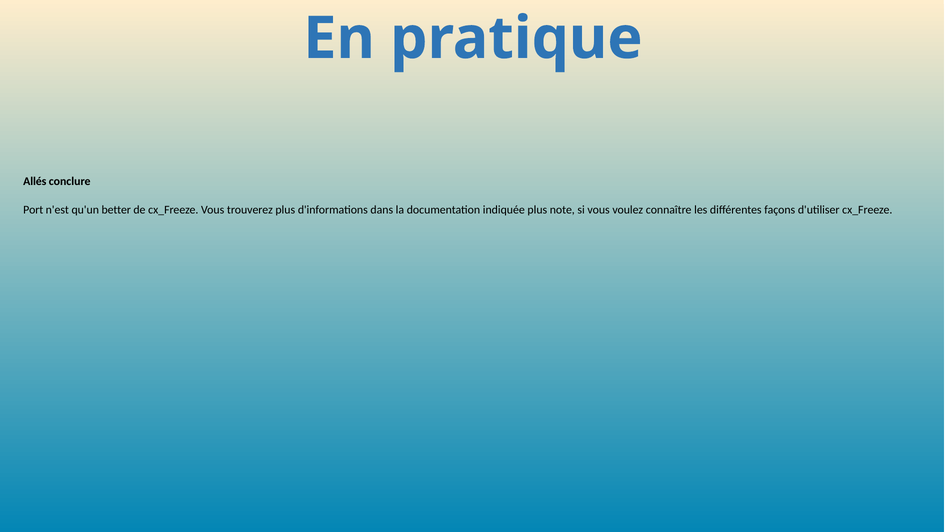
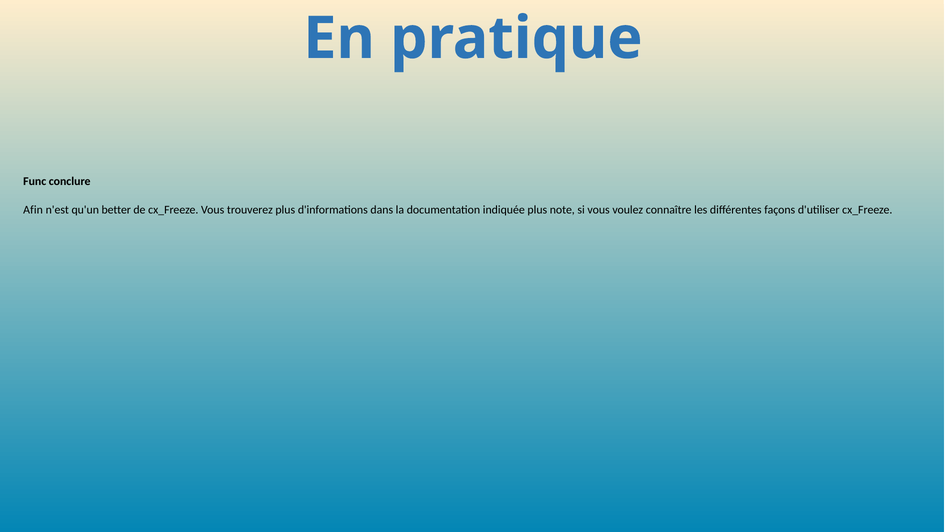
Allés: Allés -> Func
Port: Port -> Afin
